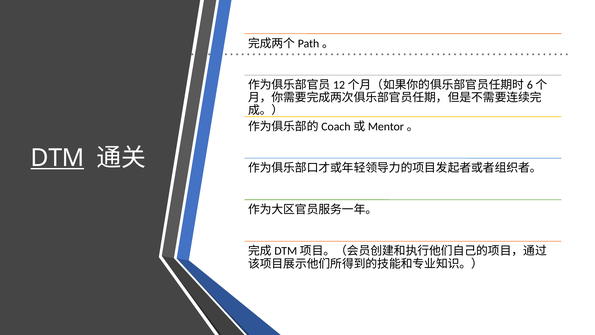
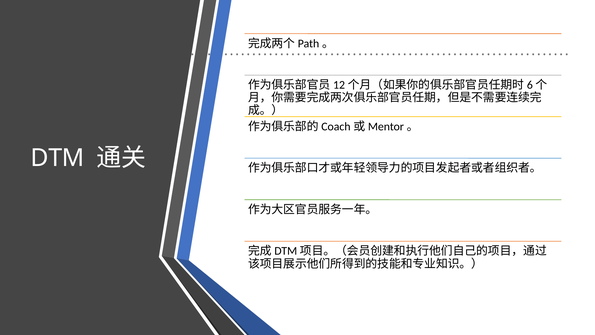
DTM underline: present -> none
